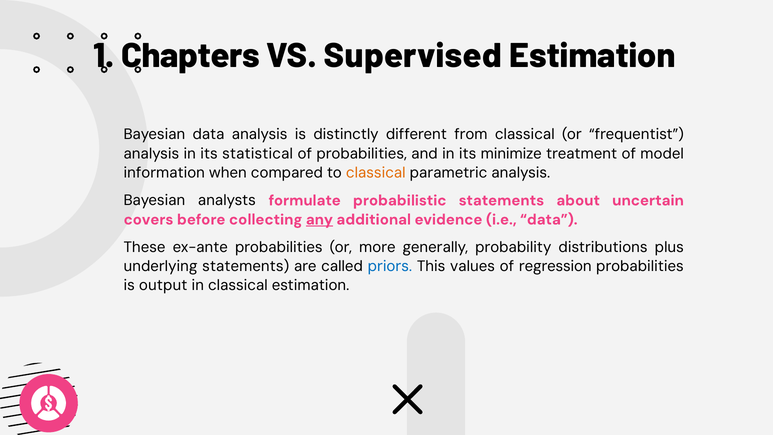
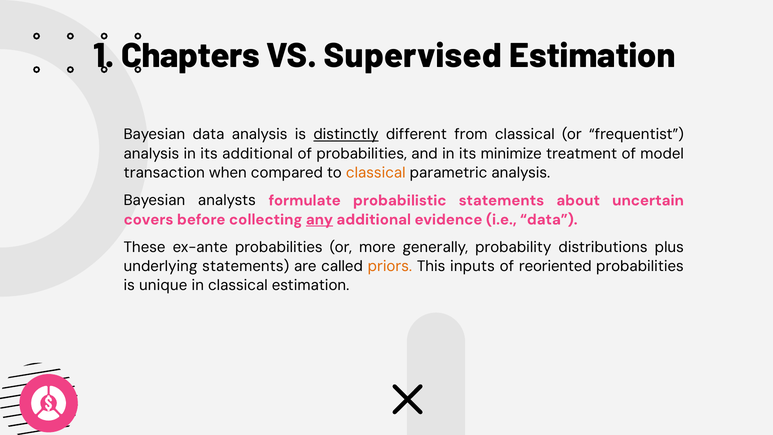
distinctly underline: none -> present
its statistical: statistical -> additional
information: information -> transaction
priors colour: blue -> orange
values: values -> inputs
regression: regression -> reoriented
output: output -> unique
